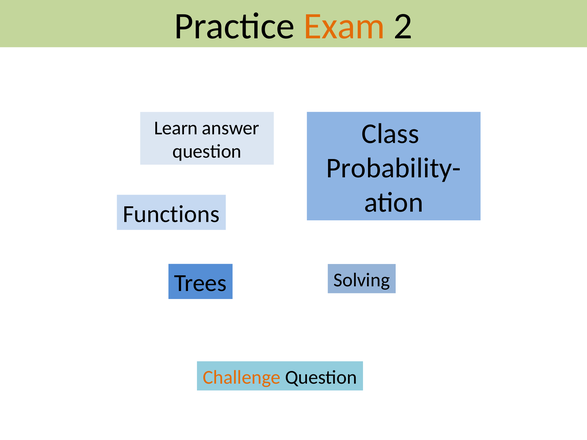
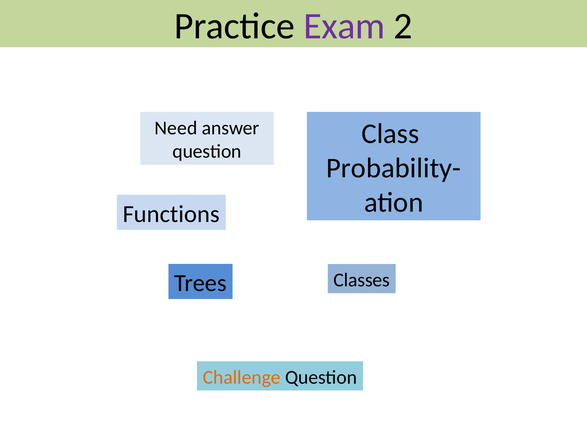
Exam colour: orange -> purple
Learn: Learn -> Need
Solving: Solving -> Classes
